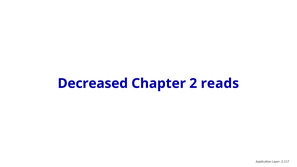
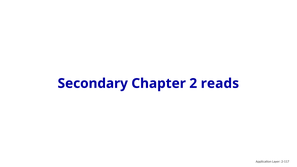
Decreased: Decreased -> Secondary
